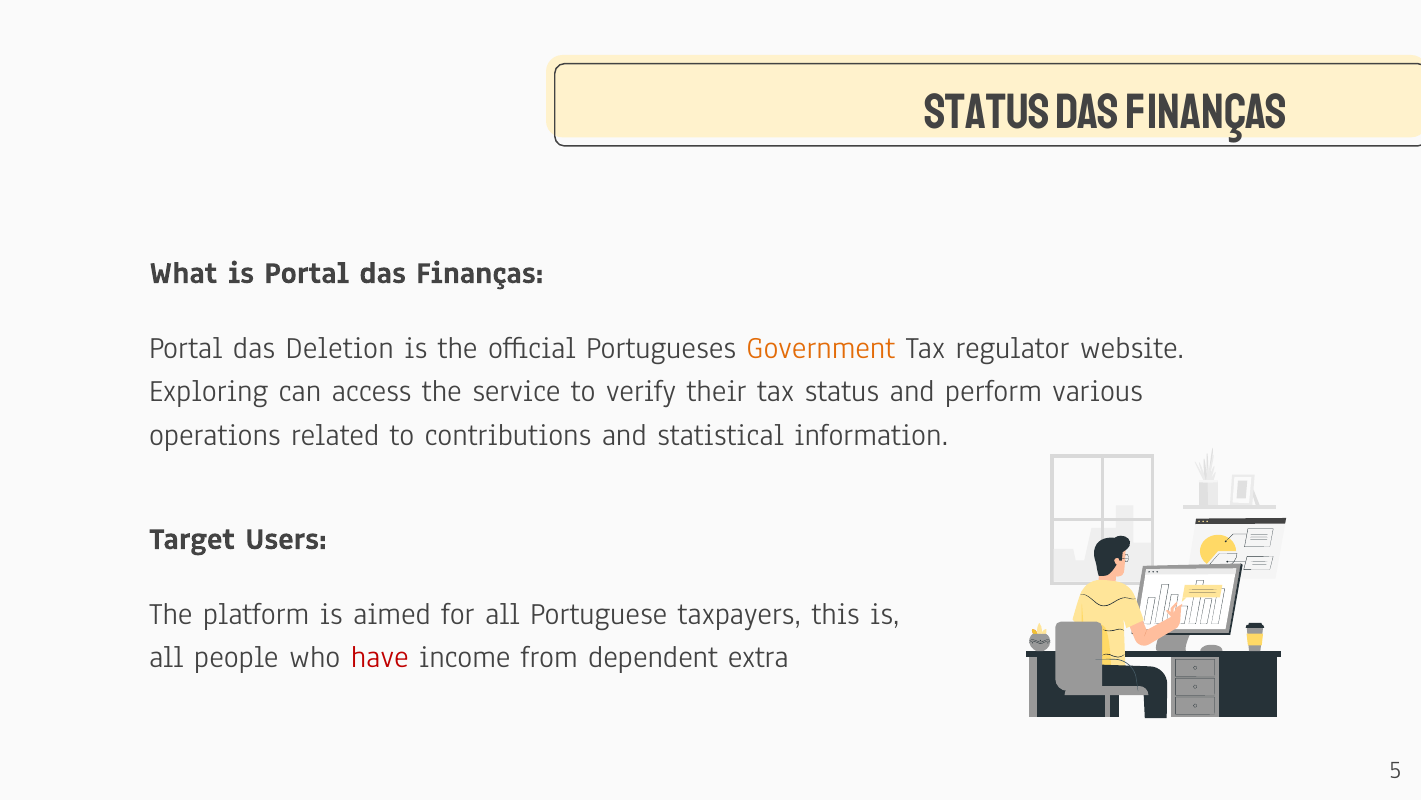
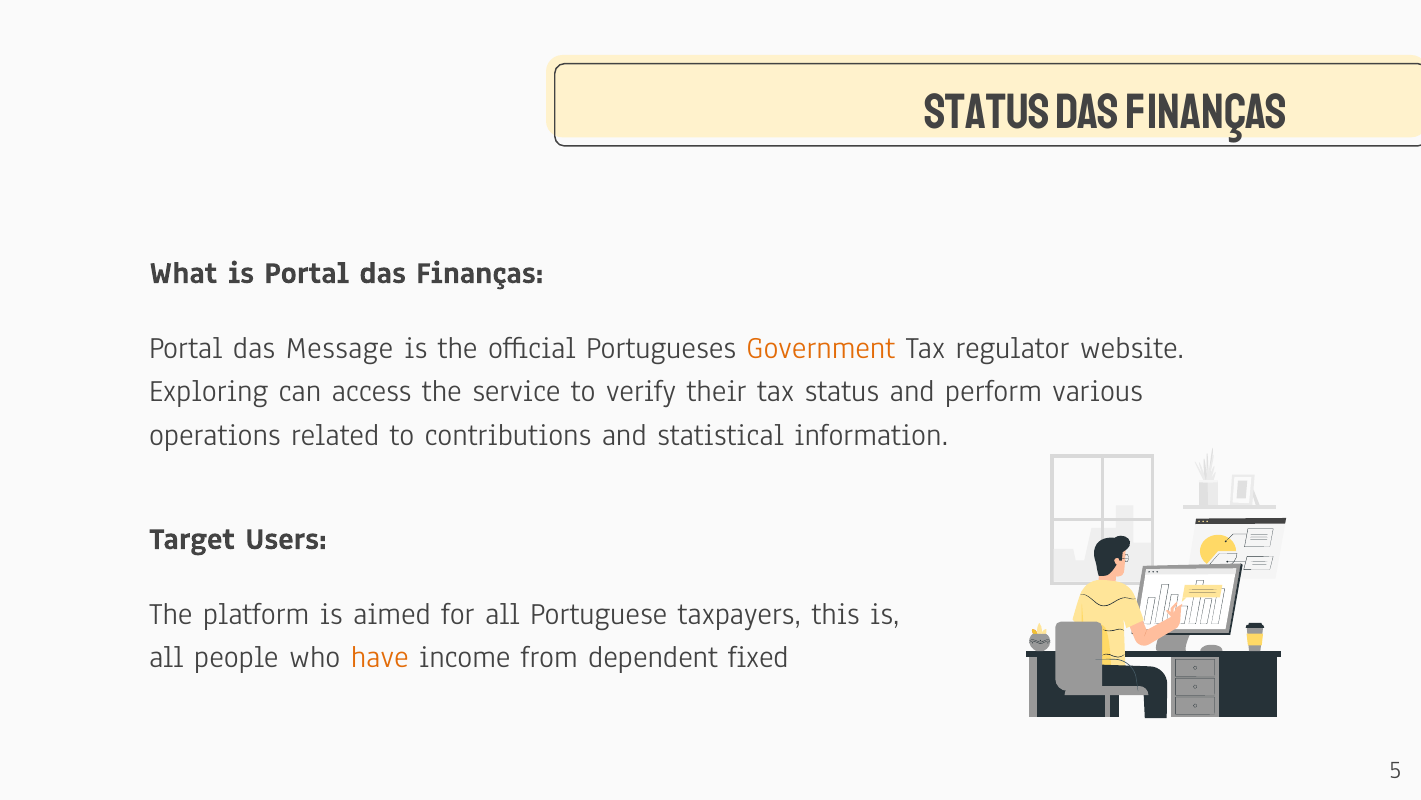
Deletion: Deletion -> Message
have colour: red -> orange
extra: extra -> fixed
